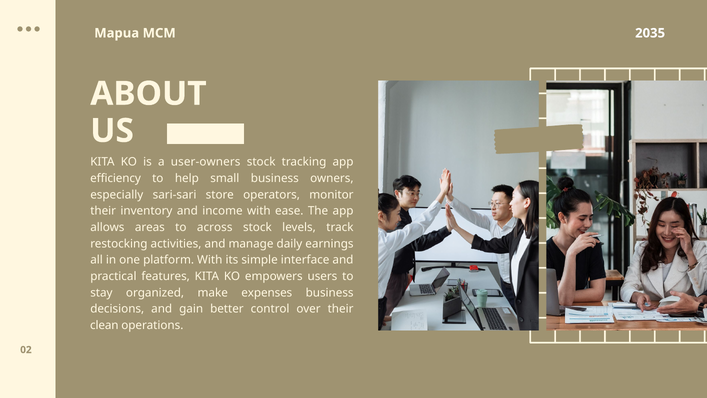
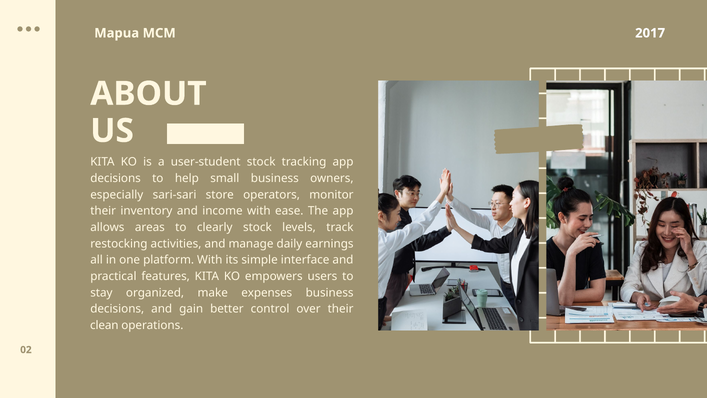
2035: 2035 -> 2017
user-owners: user-owners -> user-student
efficiency at (116, 178): efficiency -> decisions
across: across -> clearly
